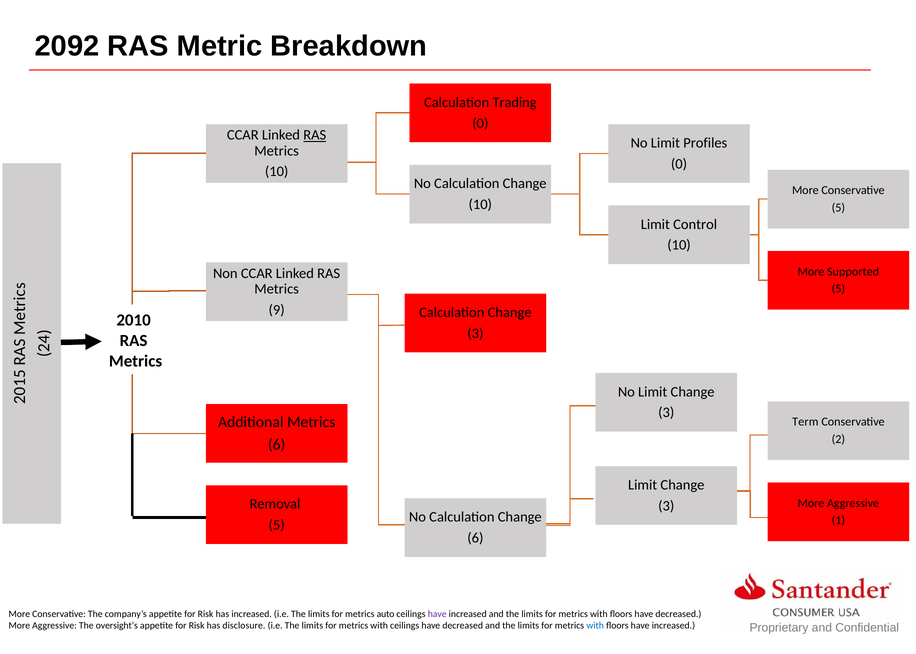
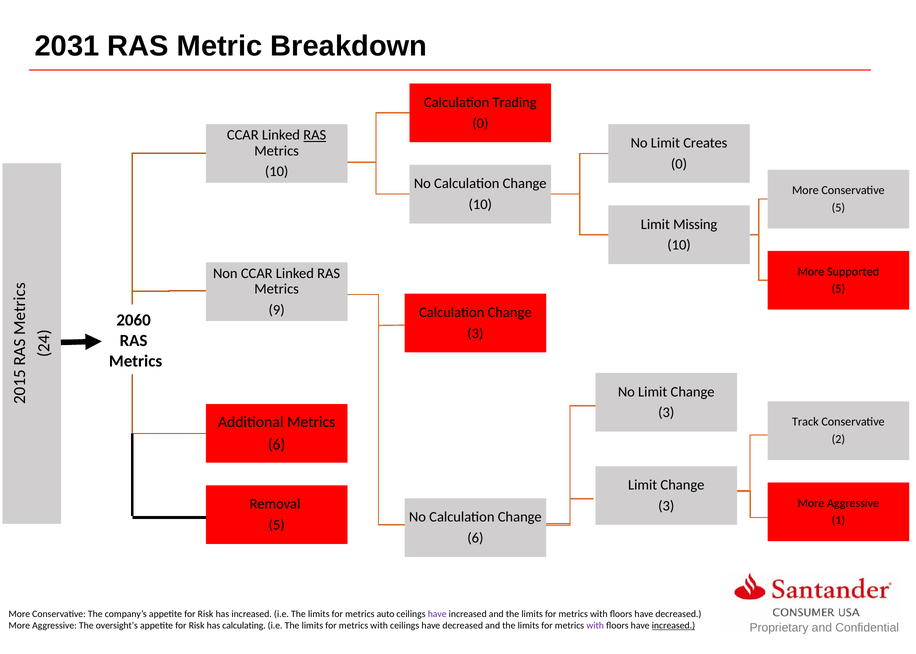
2092: 2092 -> 2031
Profiles: Profiles -> Creates
Control: Control -> Missing
2010: 2010 -> 2060
Term: Term -> Track
disclosure: disclosure -> calculating
with at (595, 626) colour: blue -> purple
increased at (673, 626) underline: none -> present
